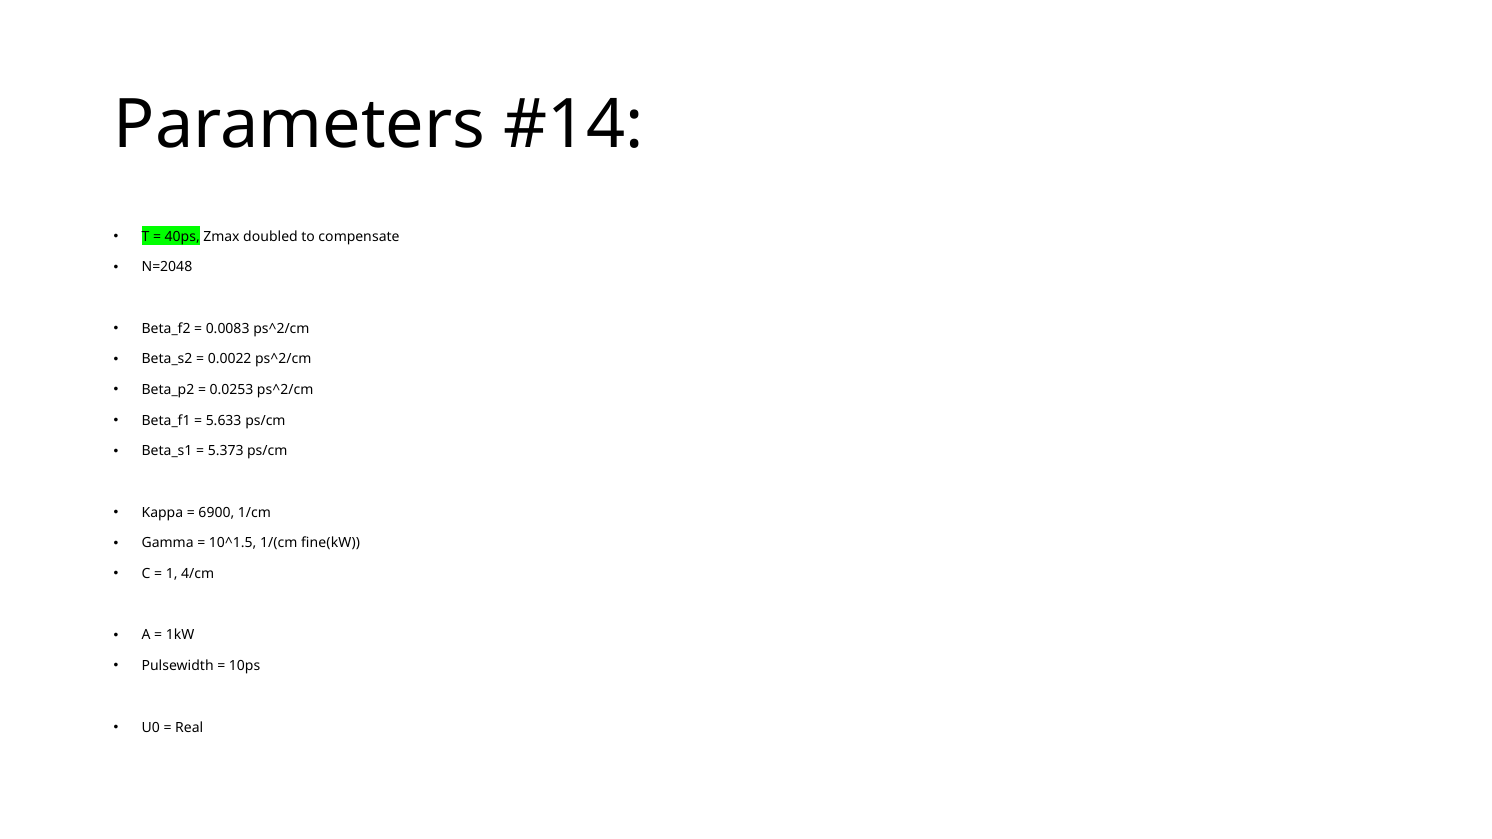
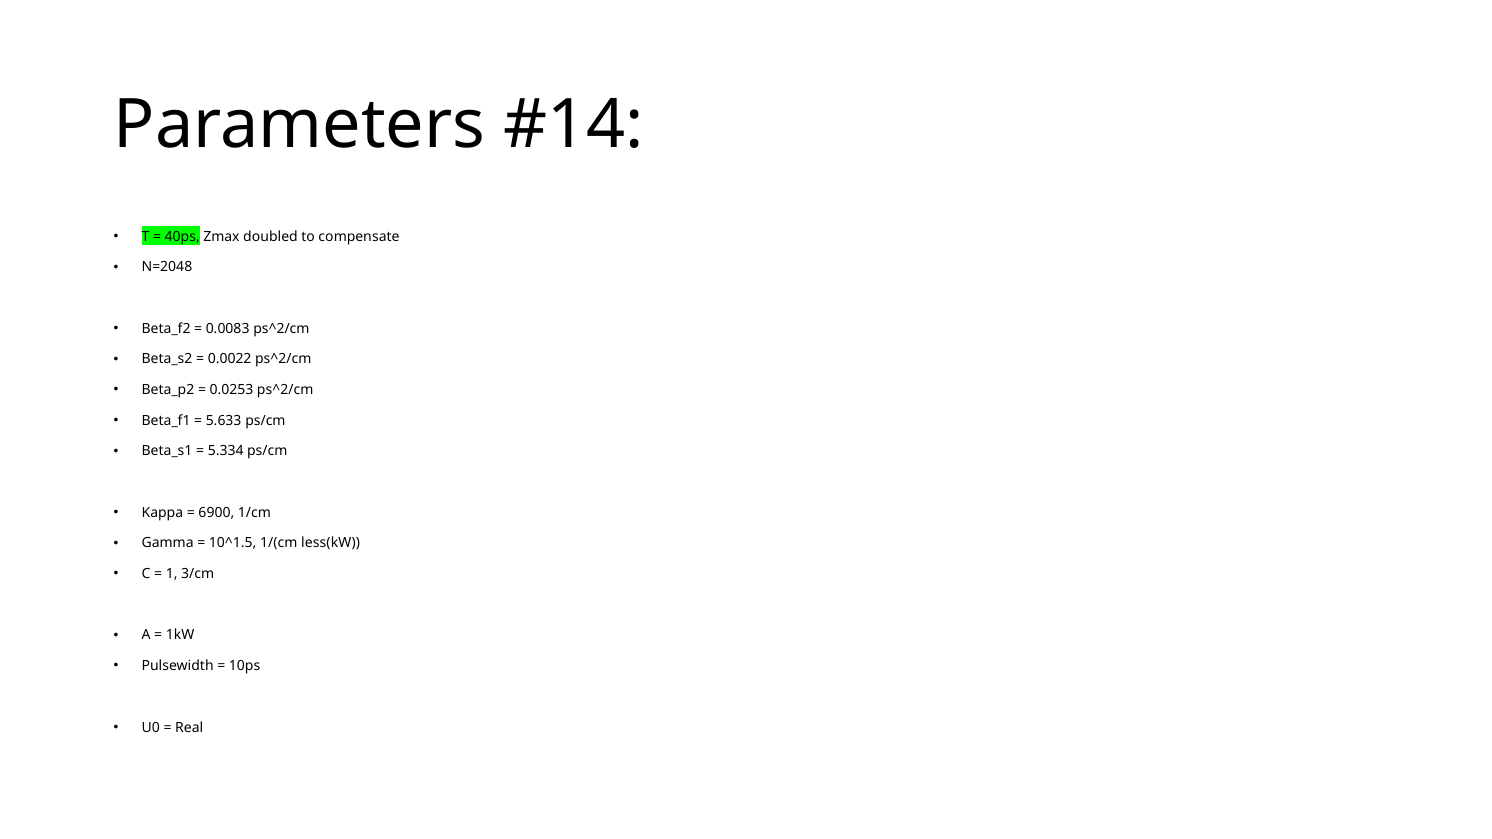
5.373: 5.373 -> 5.334
fine(kW: fine(kW -> less(kW
4/cm: 4/cm -> 3/cm
